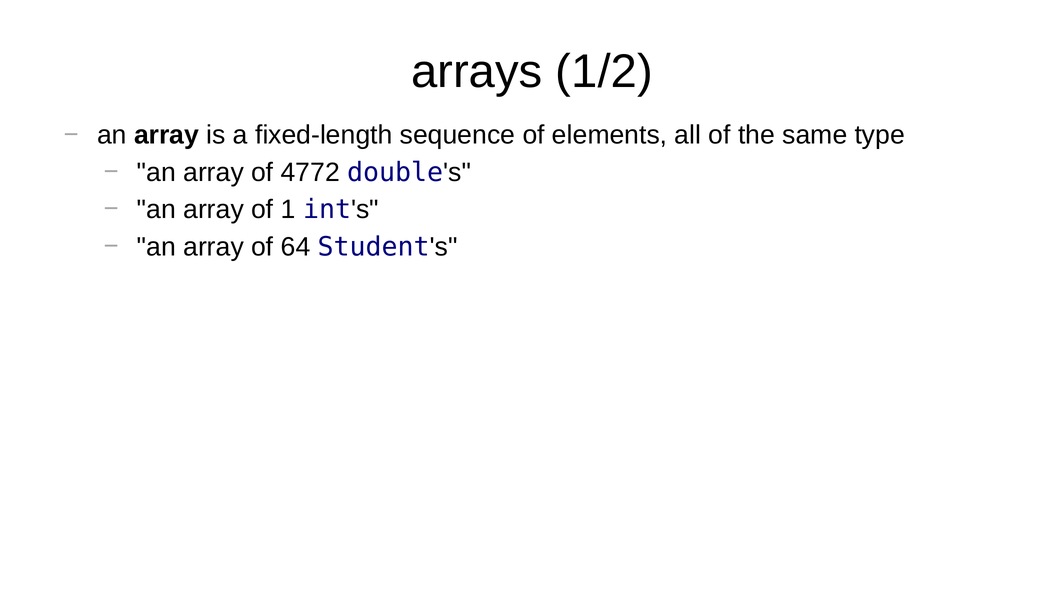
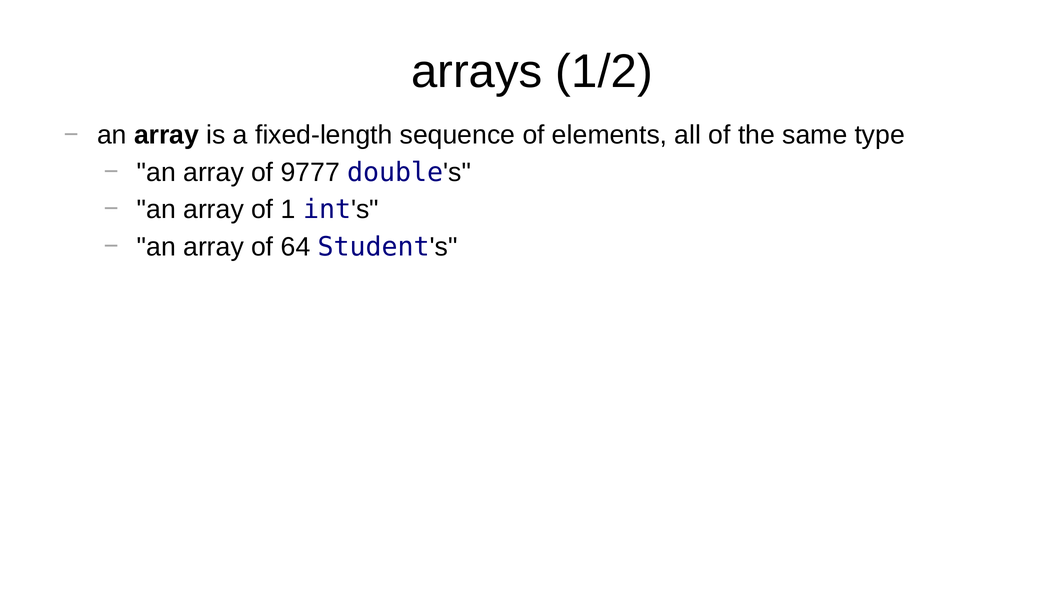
4772: 4772 -> 9777
